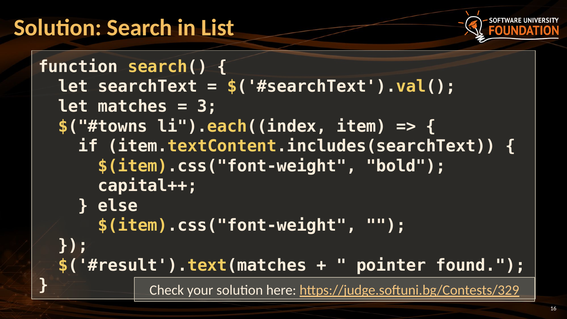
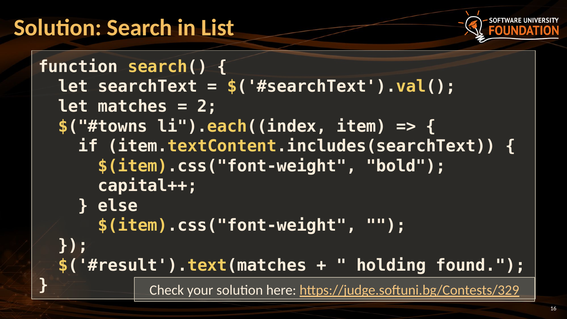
3: 3 -> 2
pointer: pointer -> holding
